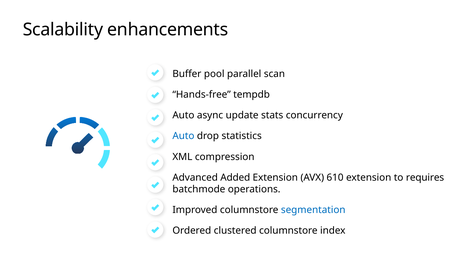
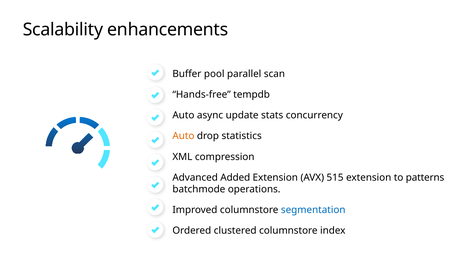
Auto at (183, 136) colour: blue -> orange
610: 610 -> 515
requires: requires -> patterns
